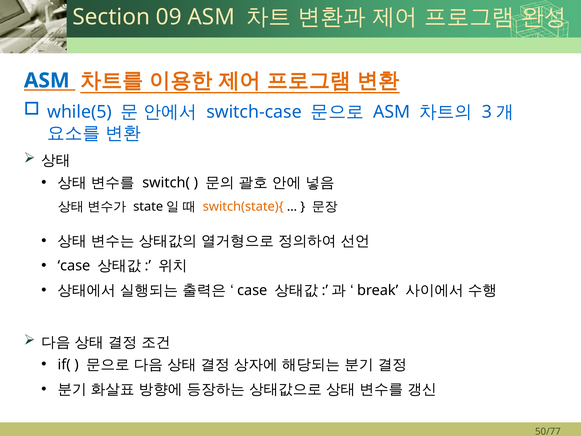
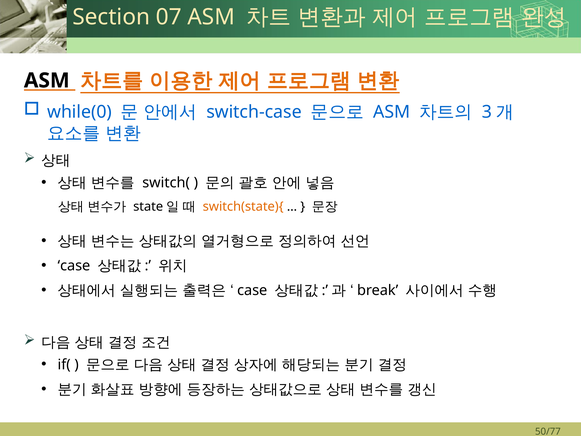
09: 09 -> 07
ASM at (47, 80) colour: blue -> black
while(5: while(5 -> while(0
